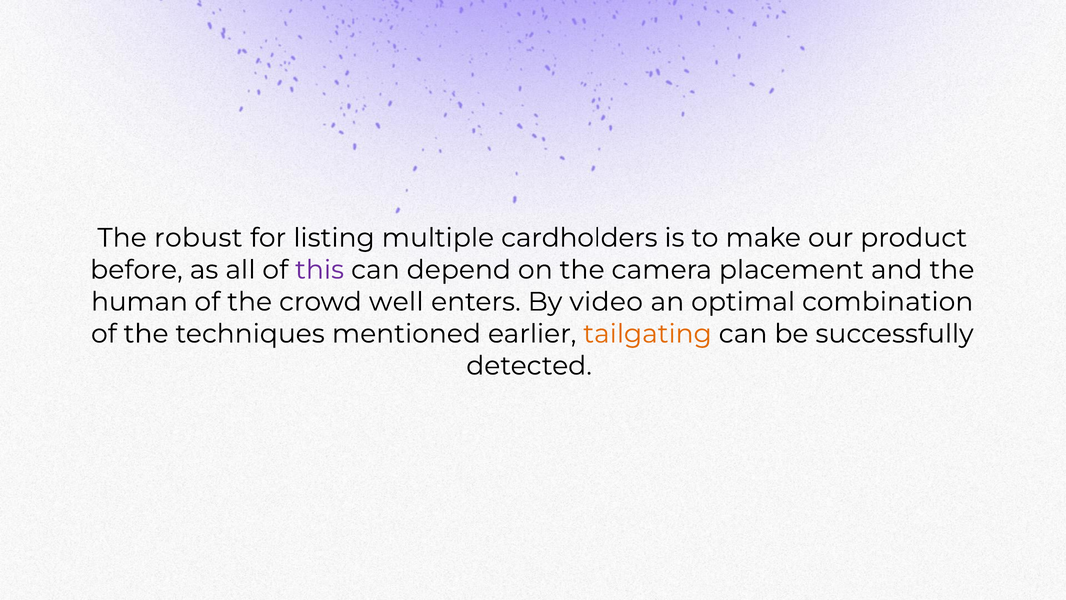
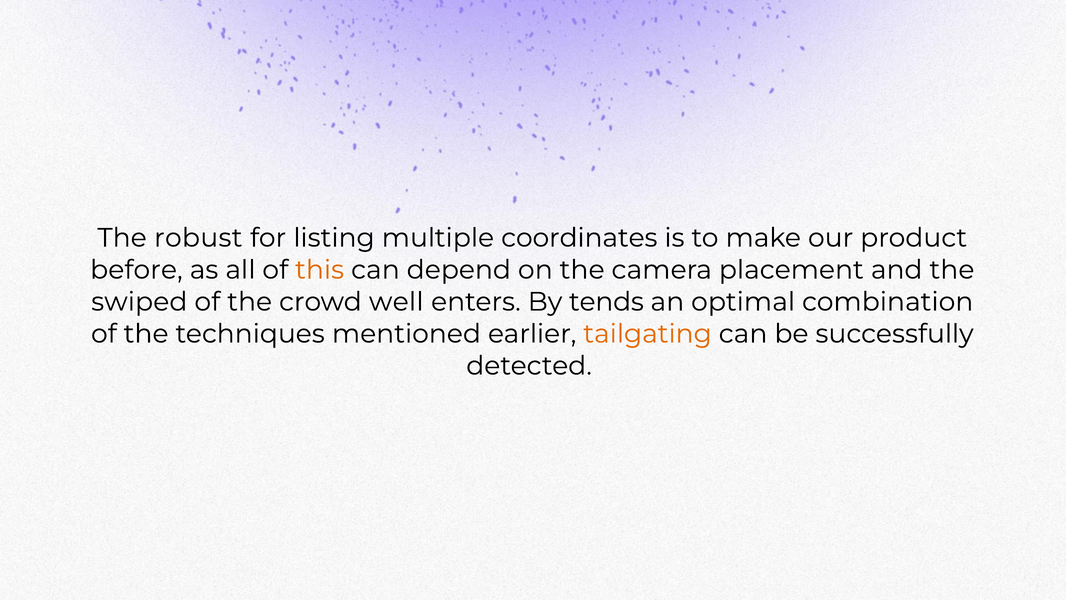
cardholders: cardholders -> coordinates
this colour: purple -> orange
human: human -> swiped
video: video -> tends
